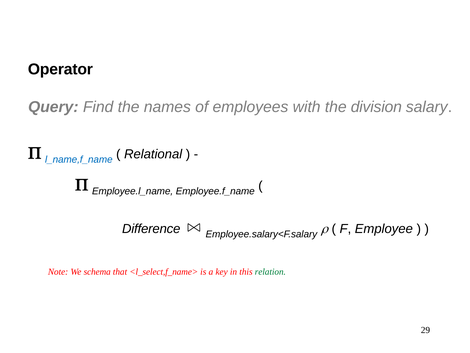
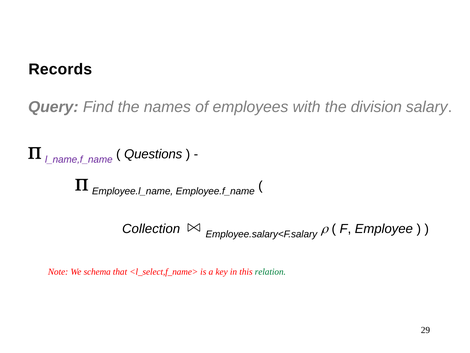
Operator: Operator -> Records
l_name,f_name colour: blue -> purple
Relational: Relational -> Questions
Difference: Difference -> Collection
